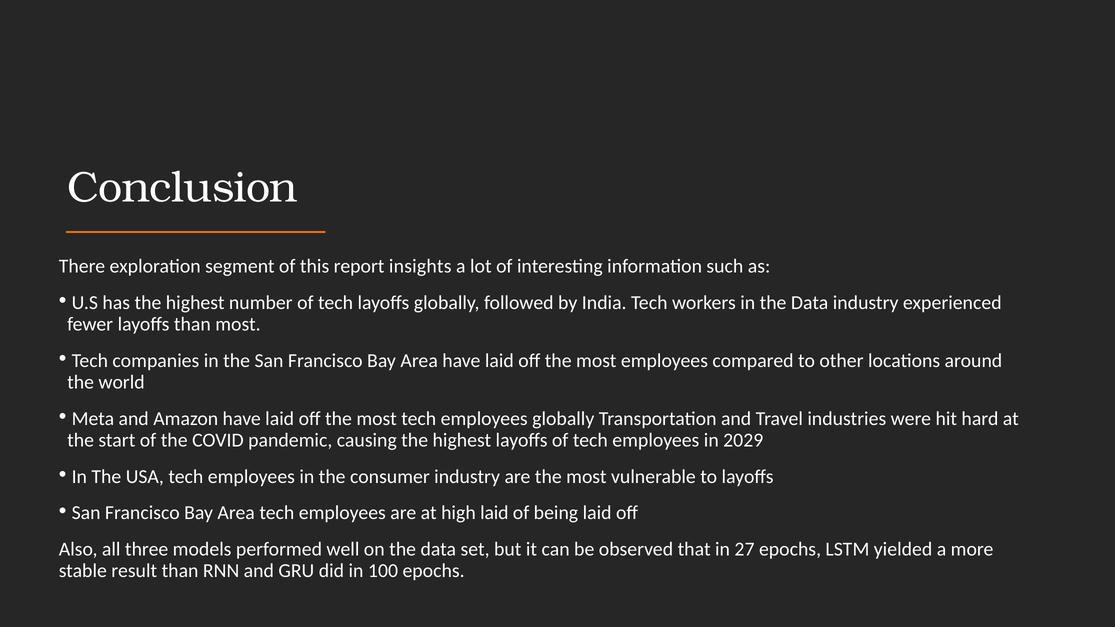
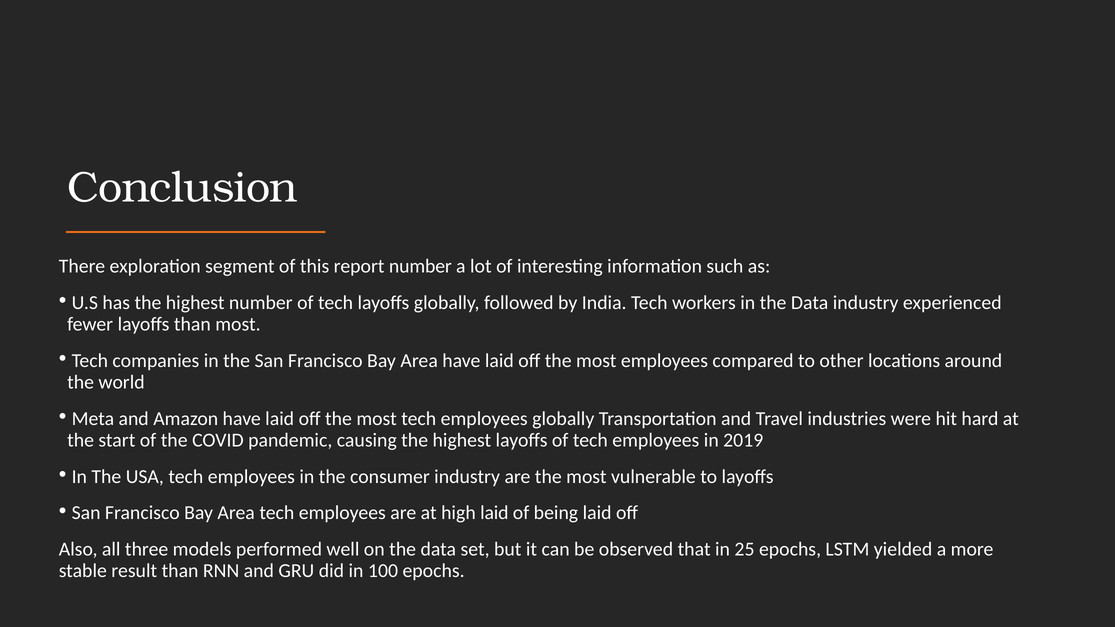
report insights: insights -> number
2029: 2029 -> 2019
27: 27 -> 25
